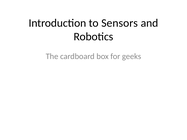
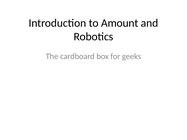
Sensors: Sensors -> Amount
